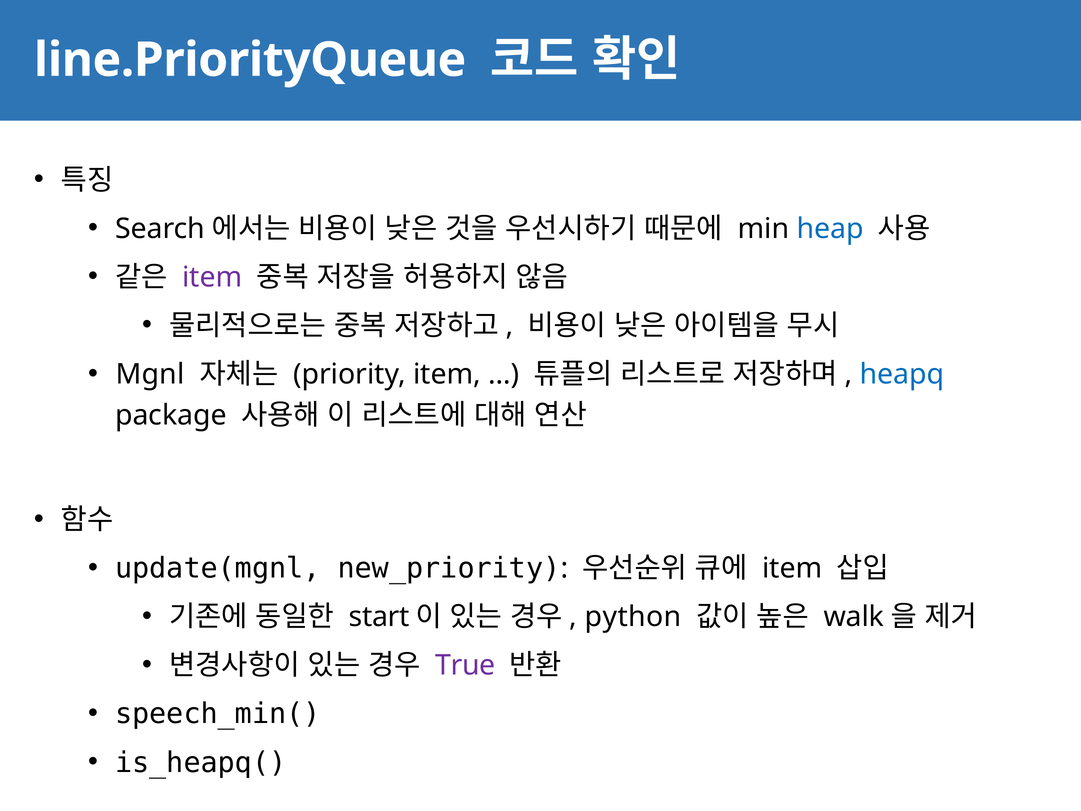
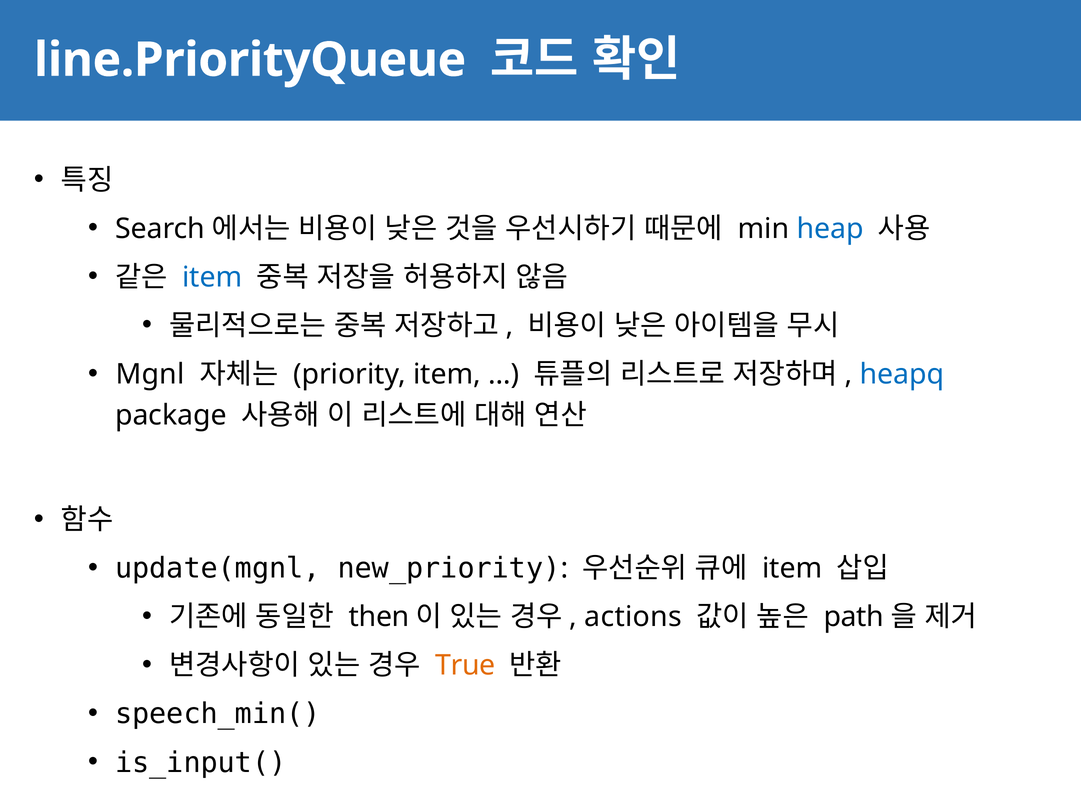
item at (212, 277) colour: purple -> blue
start: start -> then
python: python -> actions
walk: walk -> path
True colour: purple -> orange
is_heapq(: is_heapq( -> is_input(
